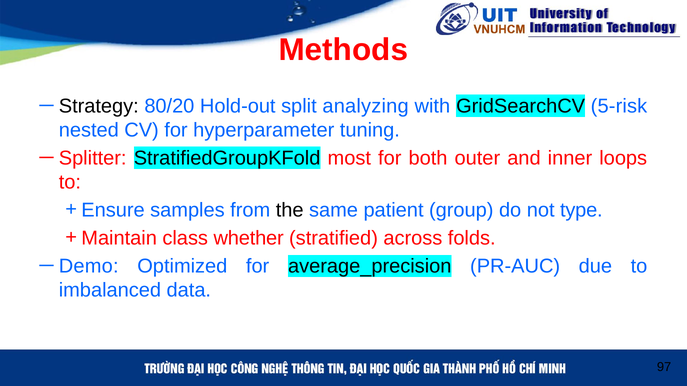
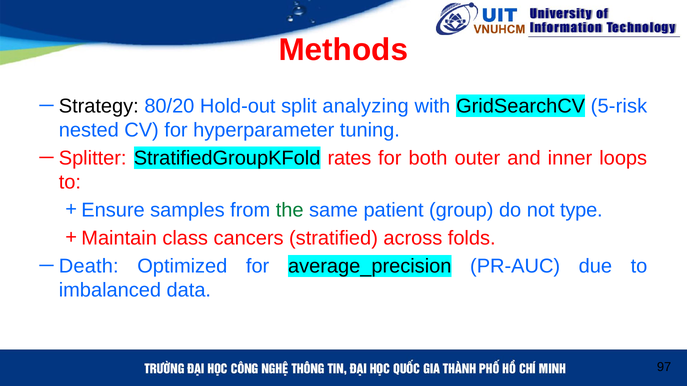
most: most -> rates
the colour: black -> green
whether: whether -> cancers
Demo: Demo -> Death
